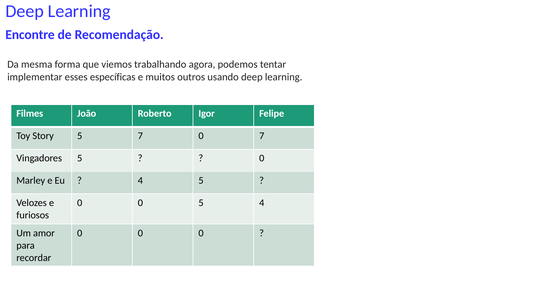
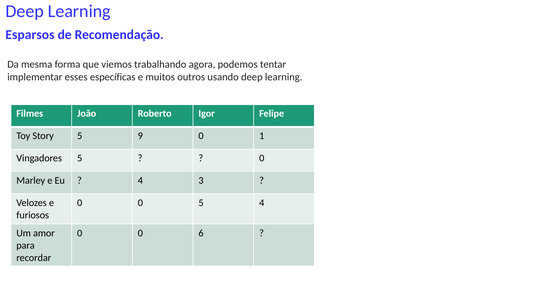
Encontre: Encontre -> Esparsos
5 7: 7 -> 9
0 7: 7 -> 1
4 5: 5 -> 3
0 0 0: 0 -> 6
